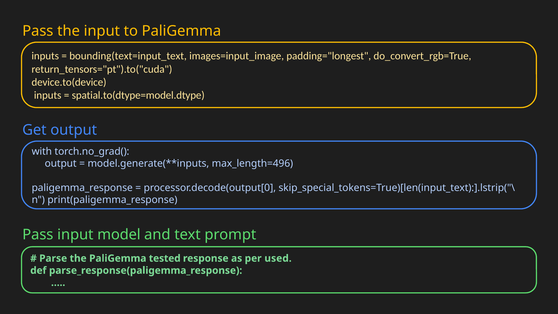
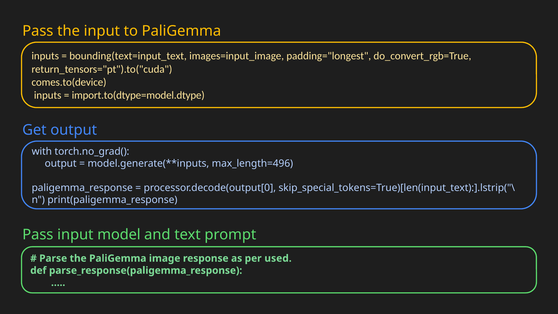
device.to(device: device.to(device -> comes.to(device
spatial.to(dtype=model.dtype: spatial.to(dtype=model.dtype -> import.to(dtype=model.dtype
tested: tested -> image
